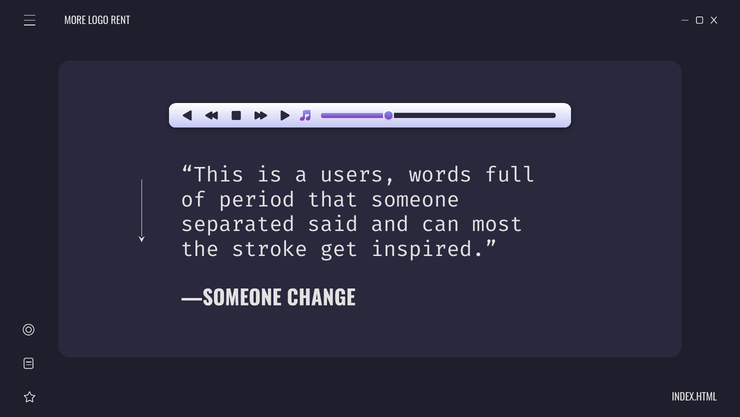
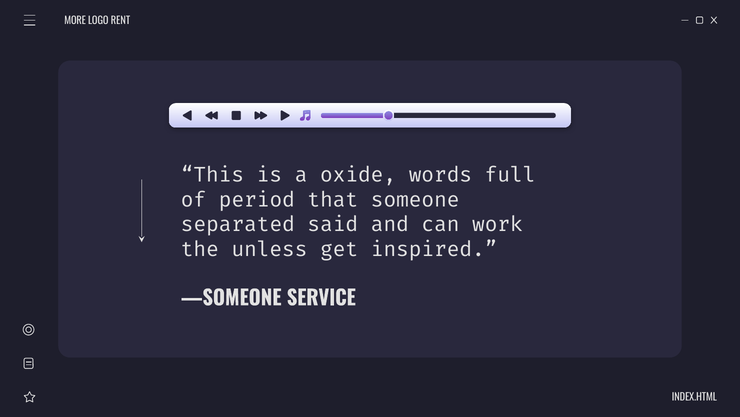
users: users -> oxide
most: most -> work
stroke: stroke -> unless
CHANGE: CHANGE -> SERVICE
